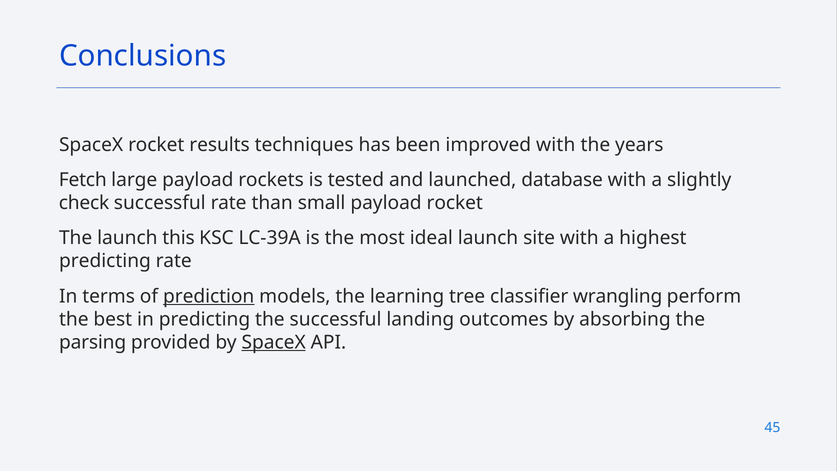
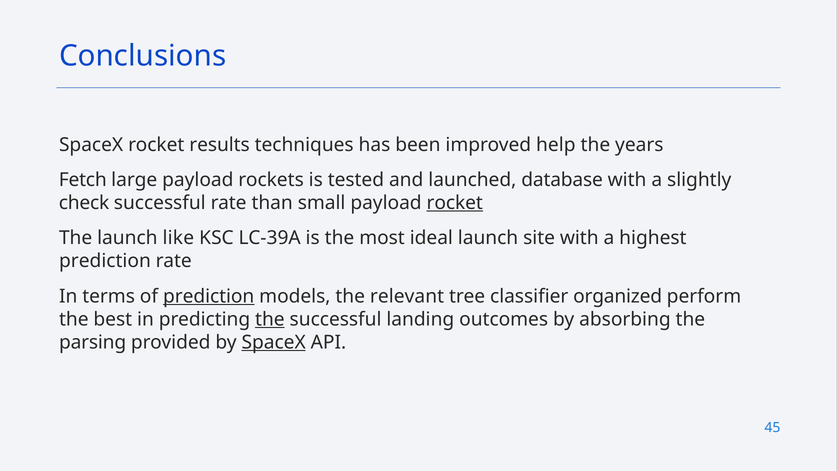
improved with: with -> help
rocket at (455, 203) underline: none -> present
this: this -> like
predicting at (105, 261): predicting -> prediction
learning: learning -> relevant
wrangling: wrangling -> organized
the at (270, 319) underline: none -> present
